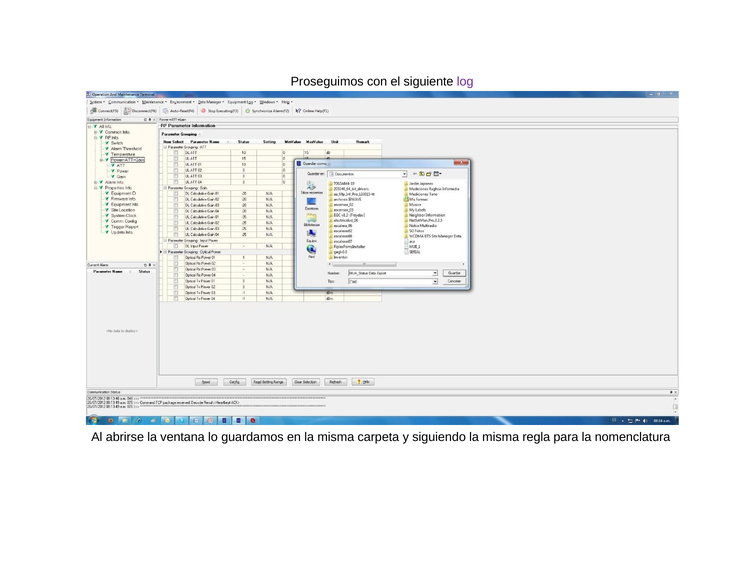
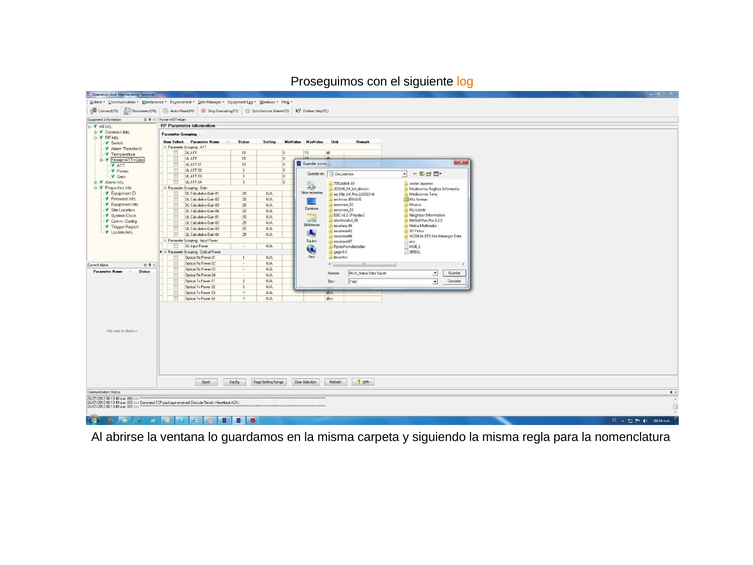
log colour: purple -> orange
